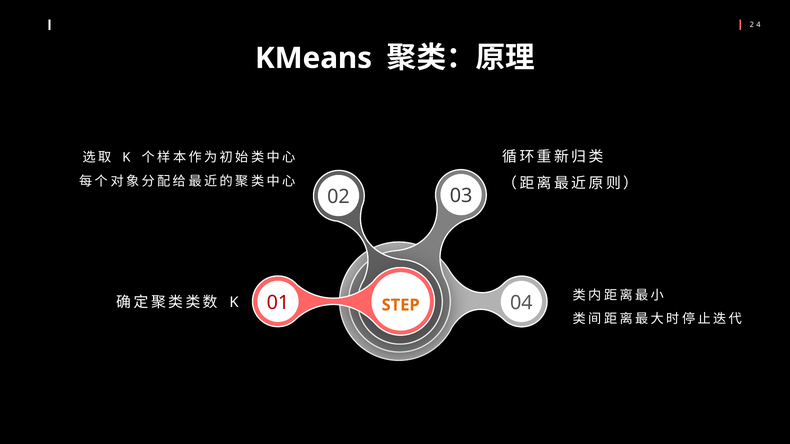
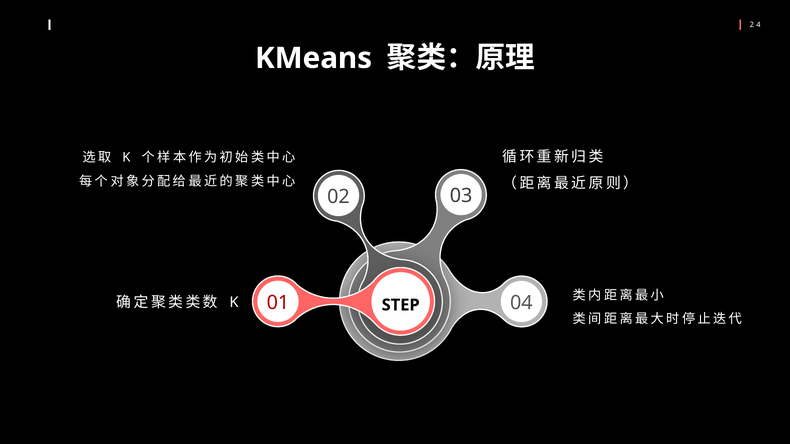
STEP colour: orange -> black
